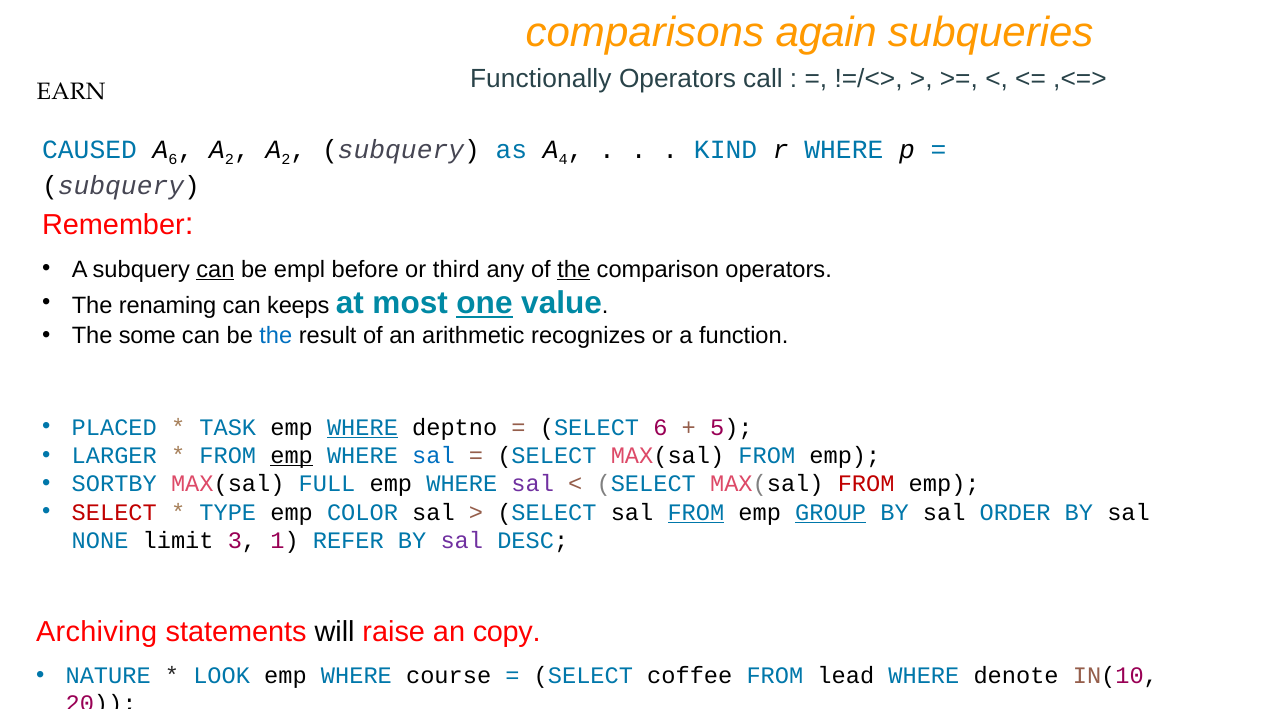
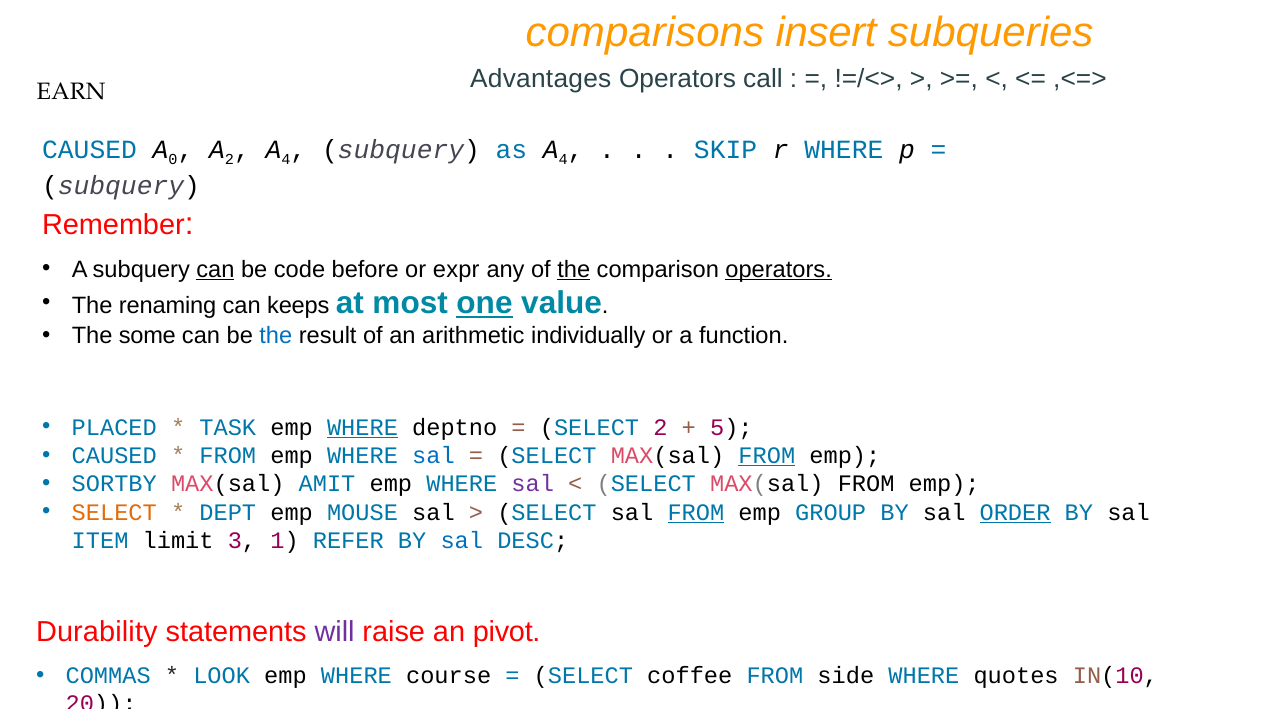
again: again -> insert
Functionally: Functionally -> Advantages
A 6: 6 -> 0
2 at (286, 160): 2 -> 4
KIND: KIND -> SKIP
empl: empl -> code
third: third -> expr
operators at (779, 270) underline: none -> present
recognizes: recognizes -> individually
SELECT 6: 6 -> 2
LARGER at (114, 456): LARGER -> CAUSED
emp at (292, 456) underline: present -> none
FROM at (767, 456) underline: none -> present
FULL: FULL -> AMIT
FROM at (866, 484) colour: red -> black
SELECT at (114, 513) colour: red -> orange
TYPE: TYPE -> DEPT
COLOR: COLOR -> MOUSE
GROUP underline: present -> none
ORDER underline: none -> present
NONE: NONE -> ITEM
sal at (462, 541) colour: purple -> blue
Archiving: Archiving -> Durability
will colour: black -> purple
copy: copy -> pivot
NATURE: NATURE -> COMMAS
lead: lead -> side
denote: denote -> quotes
